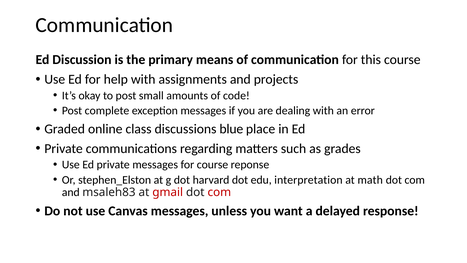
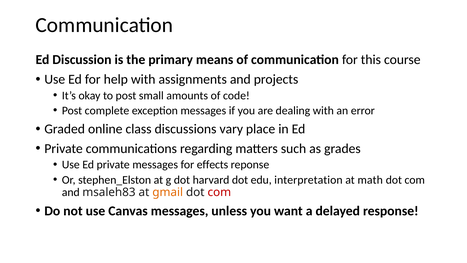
blue: blue -> vary
for course: course -> effects
gmail colour: red -> orange
